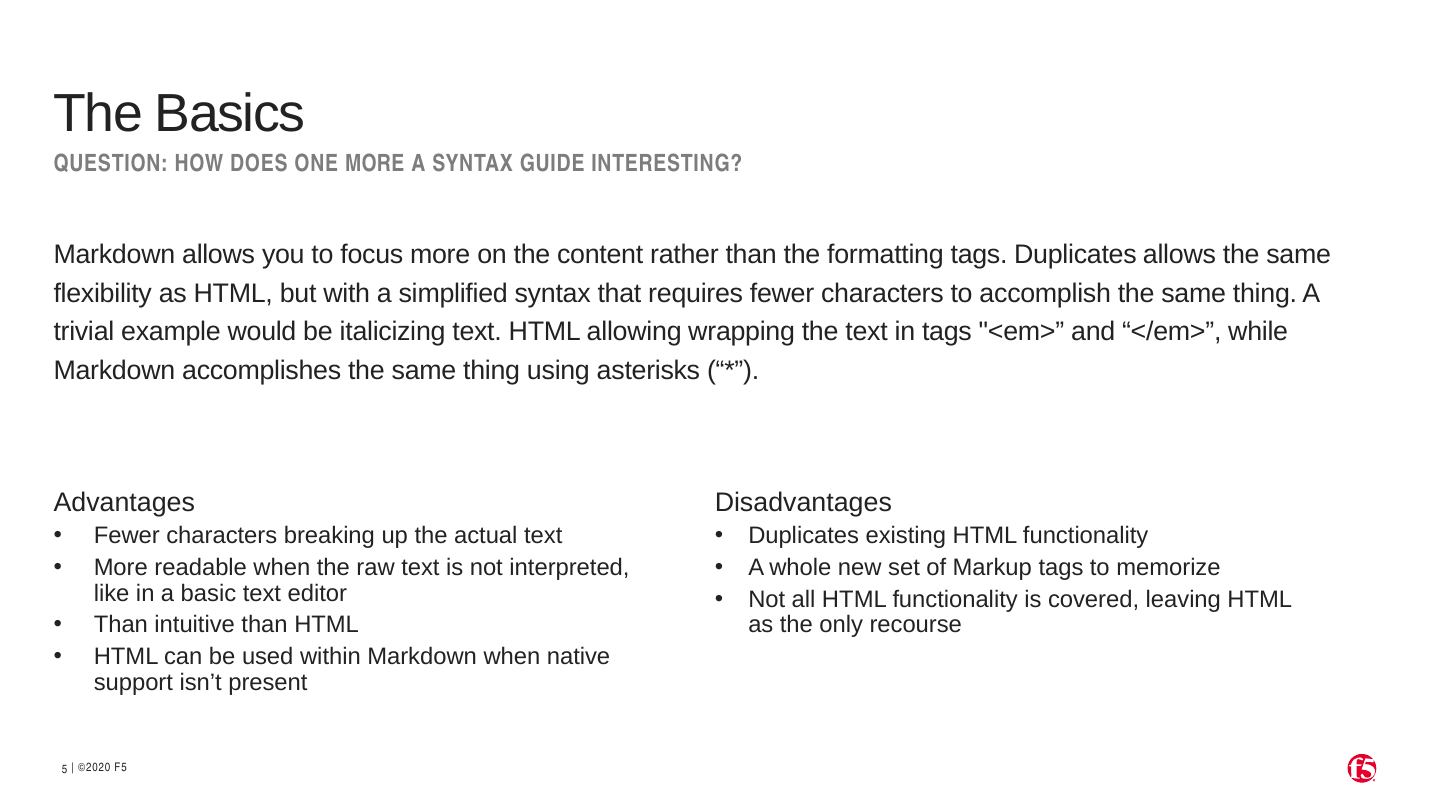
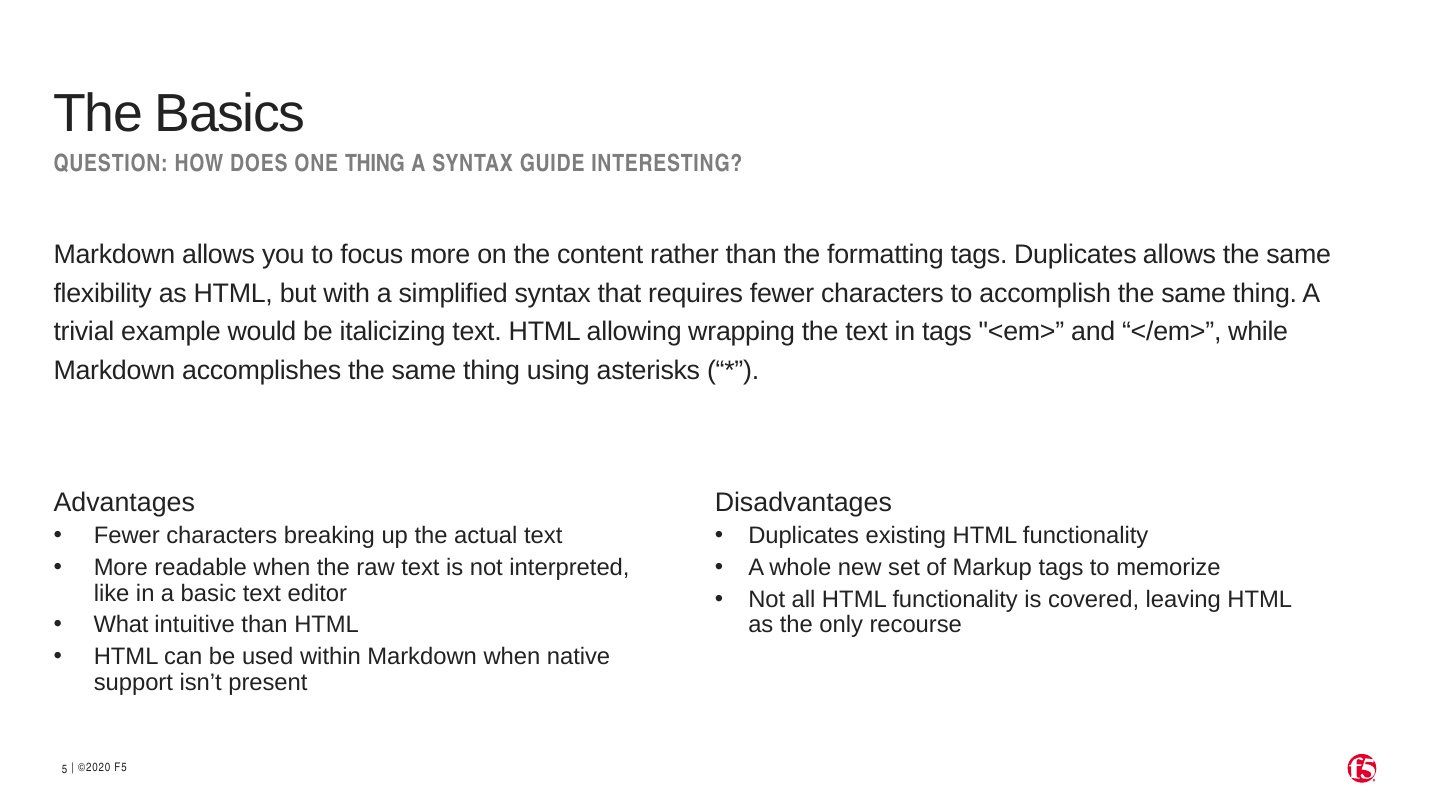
ONE MORE: MORE -> THING
Than at (121, 625): Than -> What
